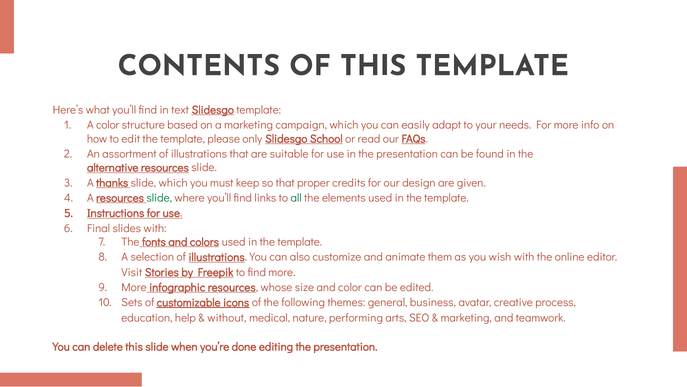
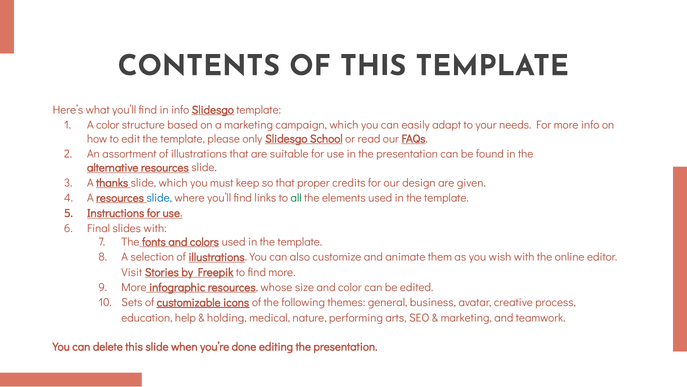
in text: text -> info
slide at (159, 198) colour: green -> blue
without: without -> holding
